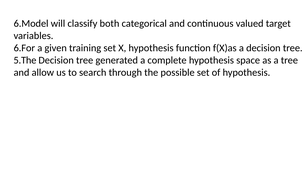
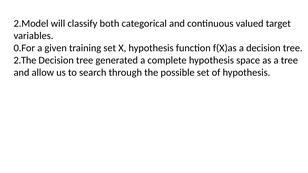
6.Model: 6.Model -> 2.Model
6.For: 6.For -> 0.For
5.The: 5.The -> 2.The
